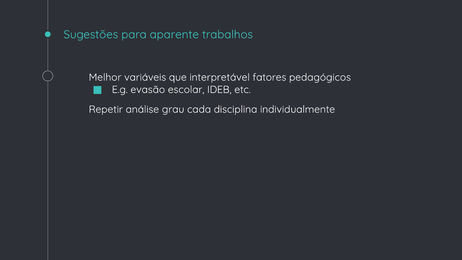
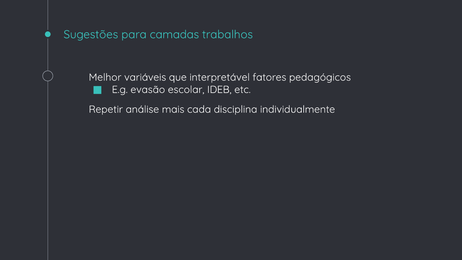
aparente: aparente -> camadas
grau: grau -> mais
